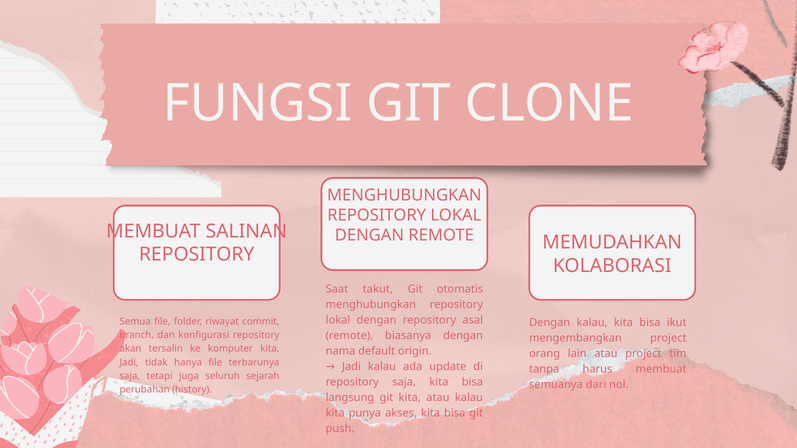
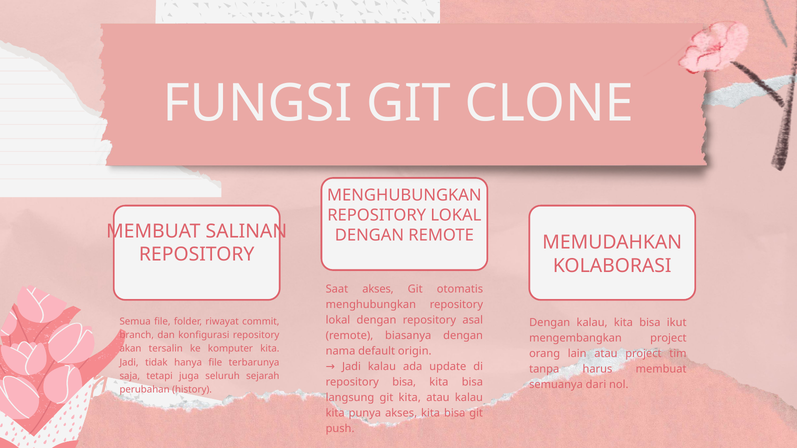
Saat takut: takut -> akses
repository saja: saja -> bisa
